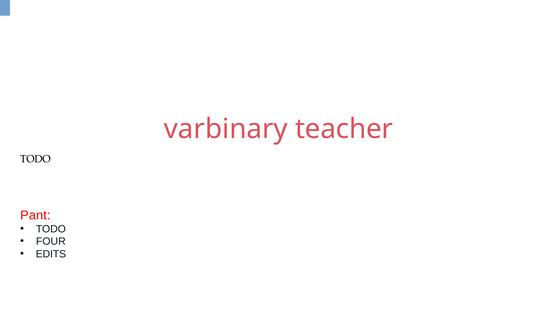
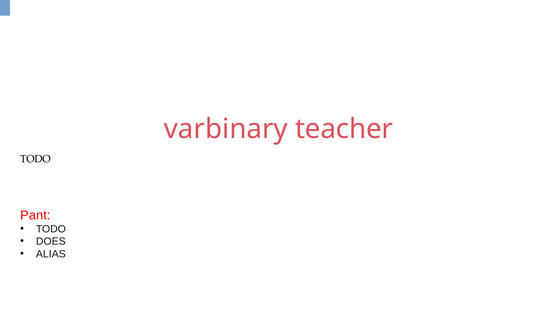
FOUR: FOUR -> DOES
EDITS: EDITS -> ALIAS
